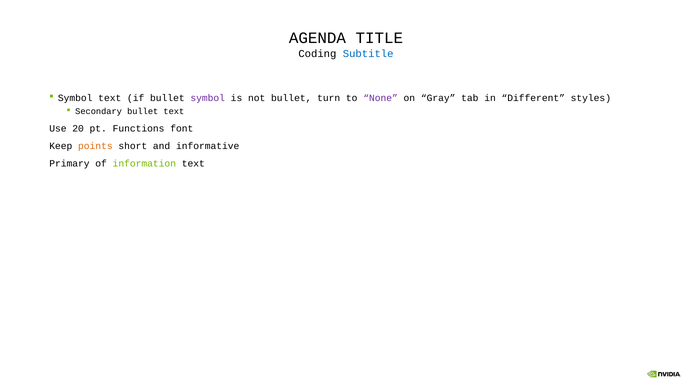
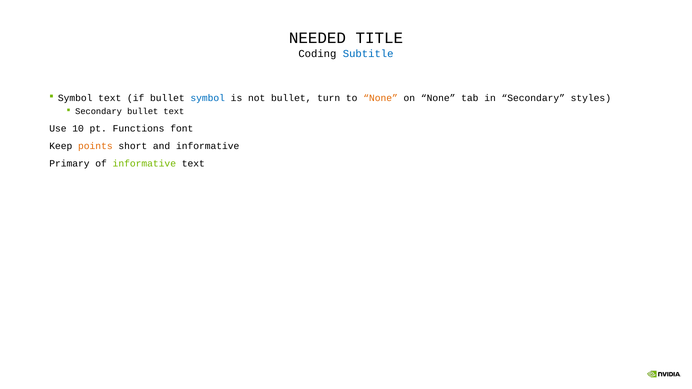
AGENDA: AGENDA -> NEEDED
symbol at (208, 98) colour: purple -> blue
None at (381, 98) colour: purple -> orange
on Gray: Gray -> None
in Different: Different -> Secondary
20: 20 -> 10
of information: information -> informative
